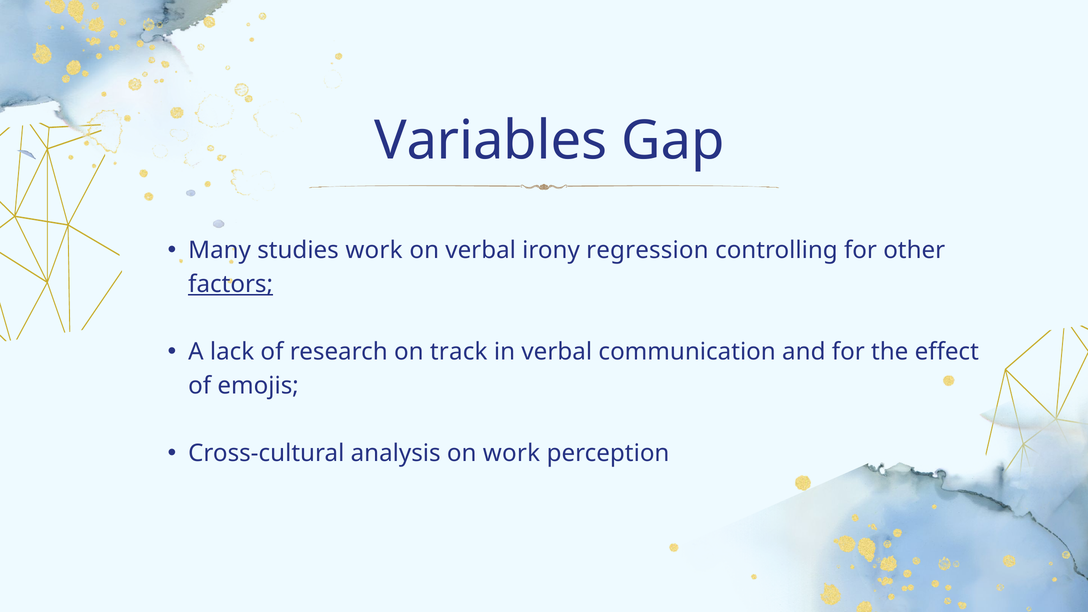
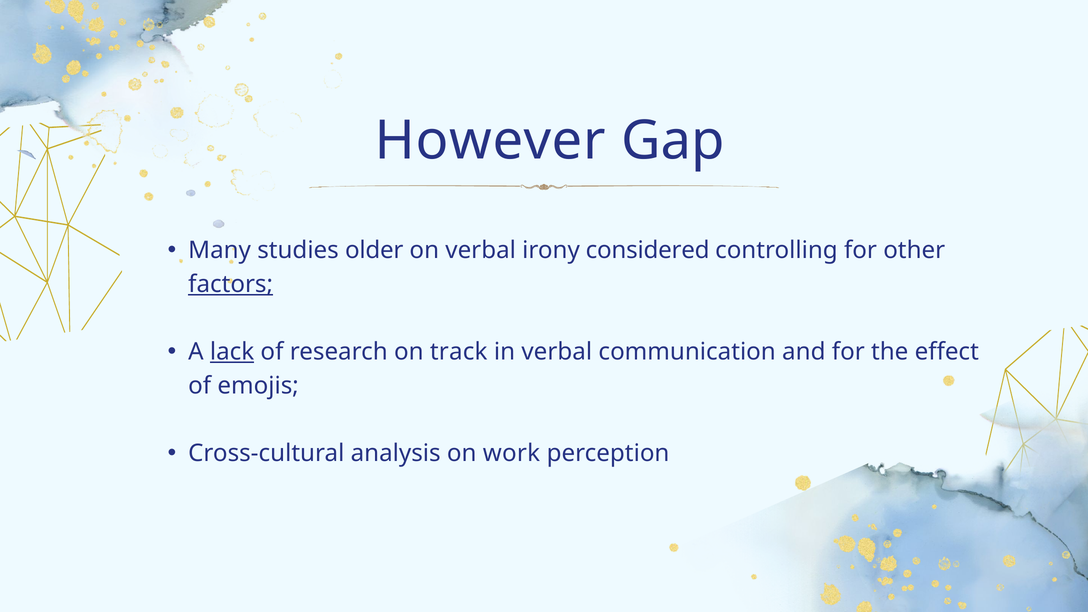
Variables: Variables -> However
studies work: work -> older
regression: regression -> considered
lack underline: none -> present
